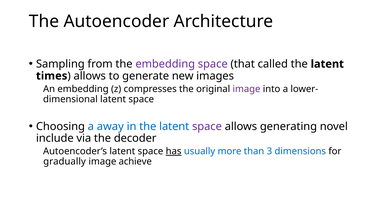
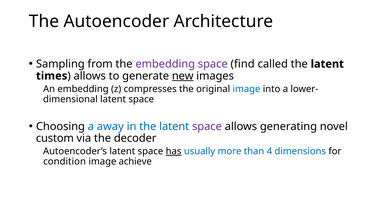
that: that -> find
new underline: none -> present
image at (246, 89) colour: purple -> blue
include: include -> custom
3: 3 -> 4
gradually: gradually -> condition
